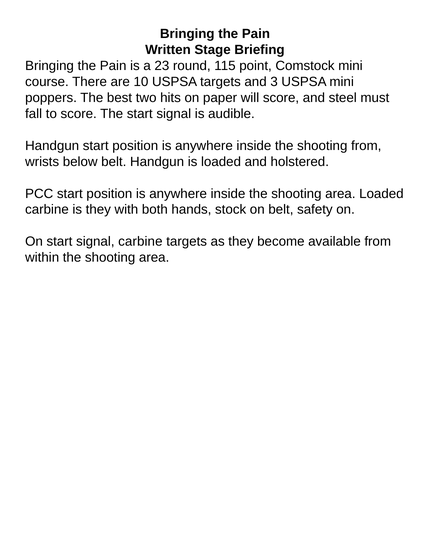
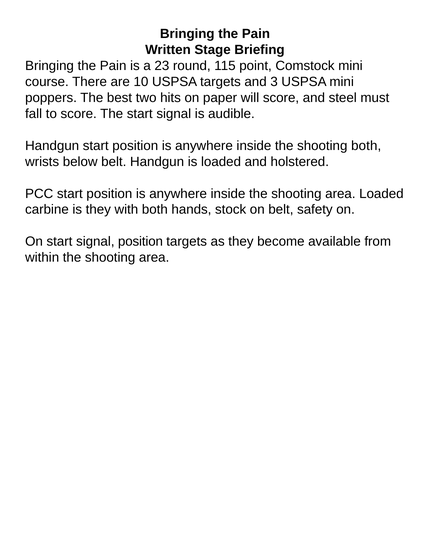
shooting from: from -> both
signal carbine: carbine -> position
